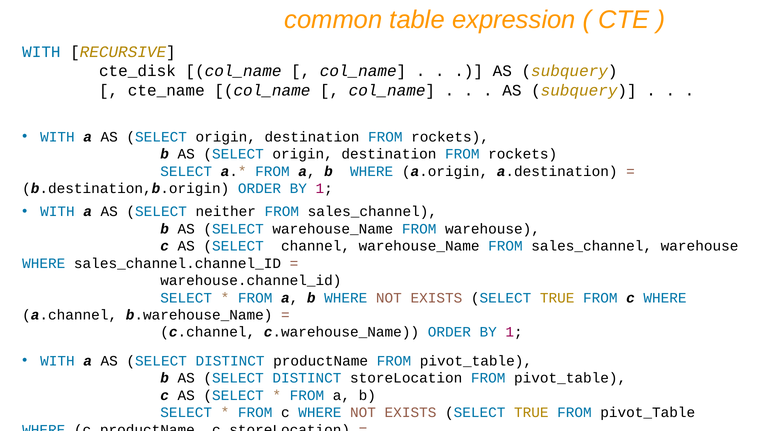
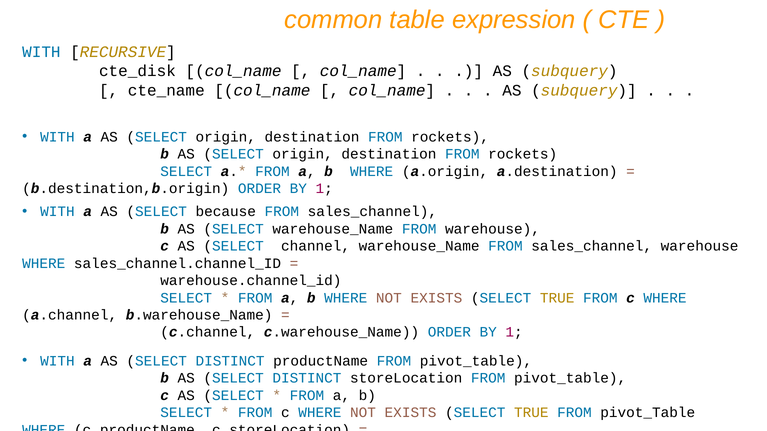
neither: neither -> because
